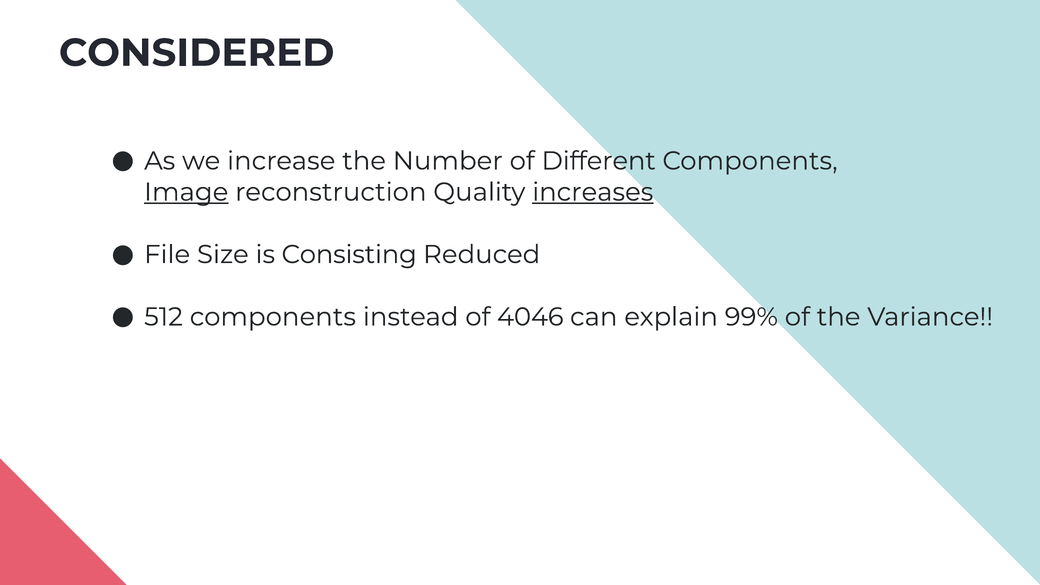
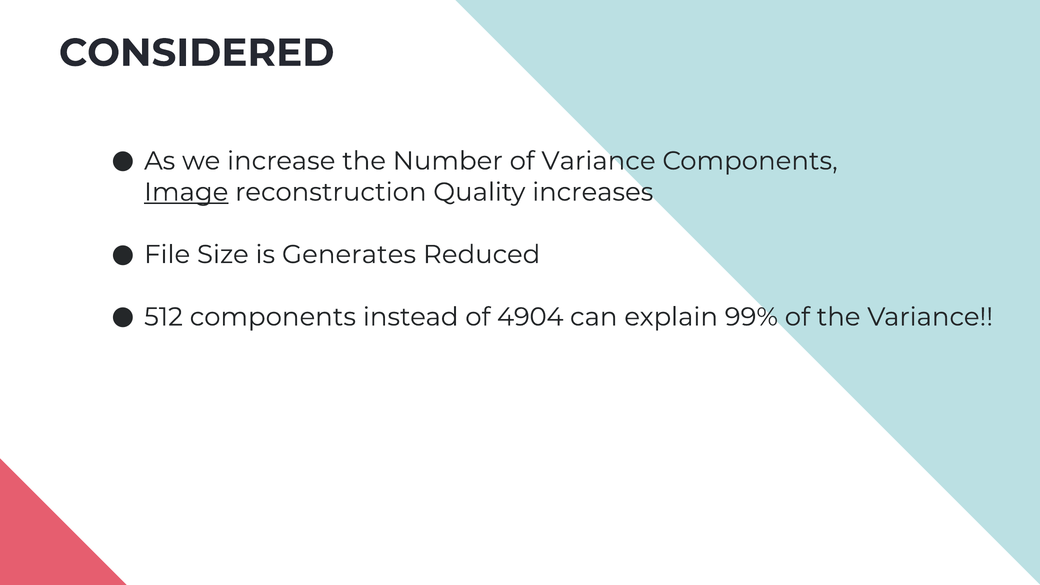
of Different: Different -> Variance
increases underline: present -> none
Consisting: Consisting -> Generates
4046: 4046 -> 4904
